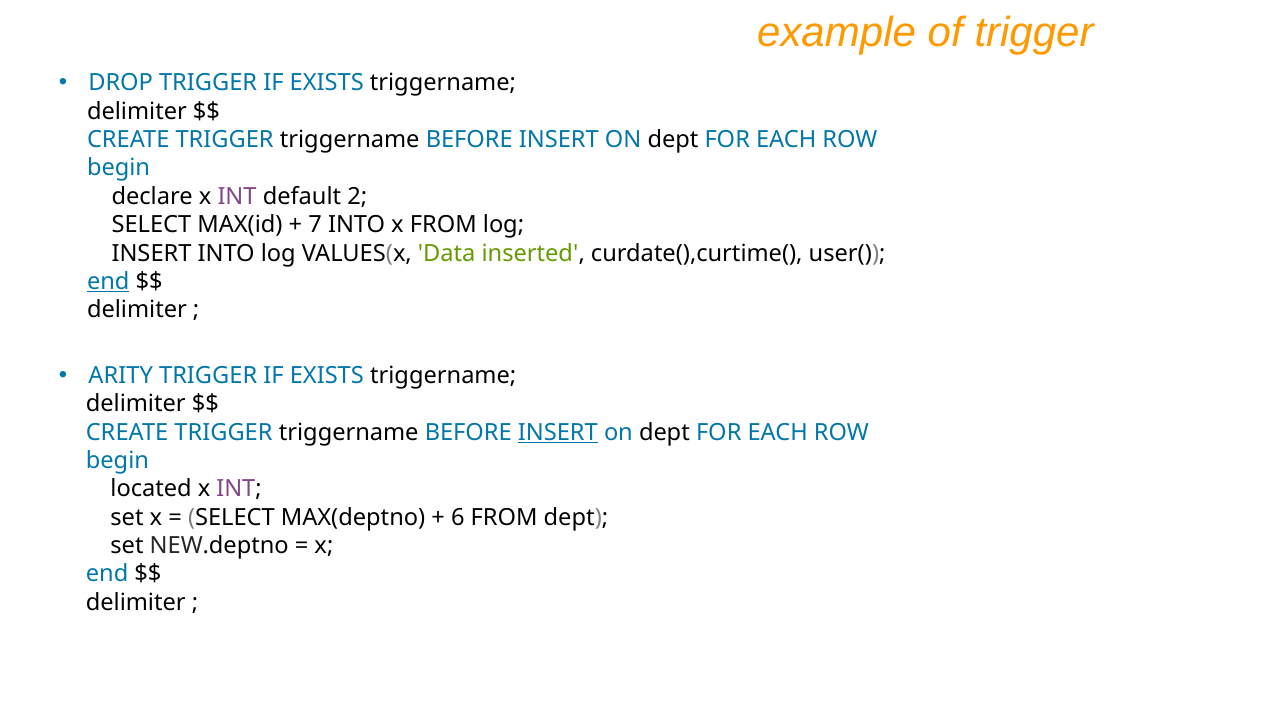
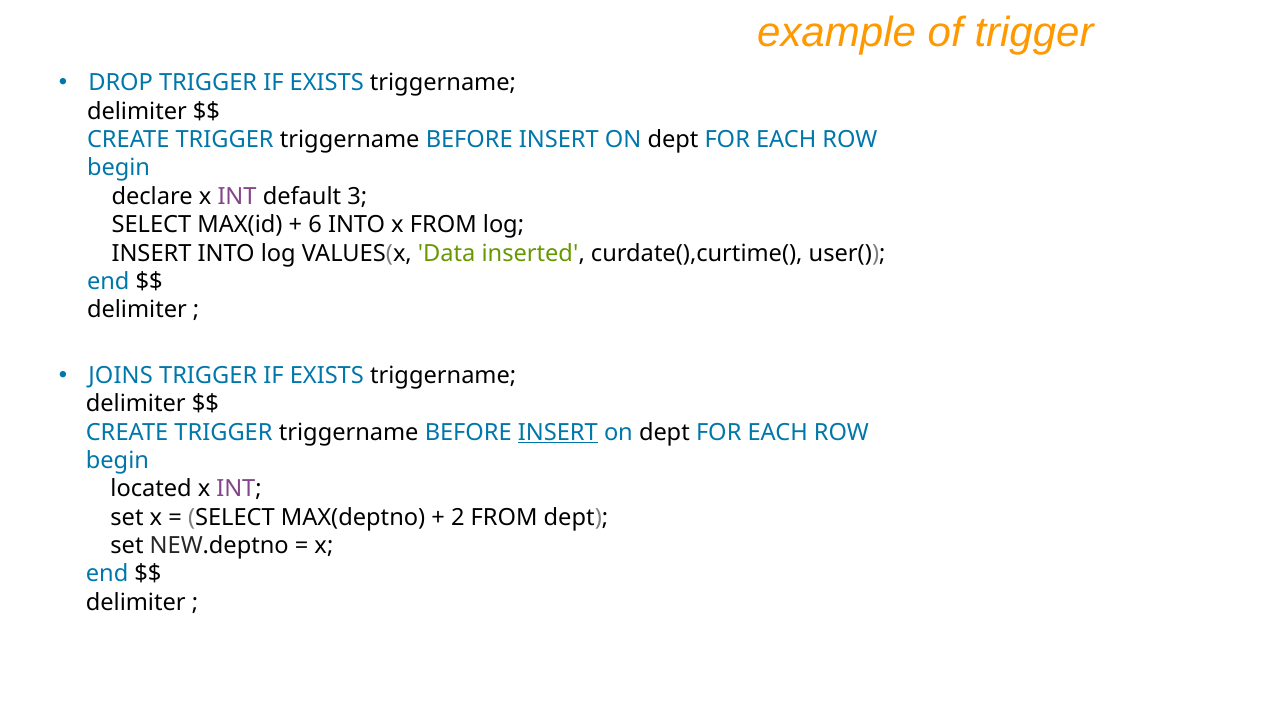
2: 2 -> 3
7: 7 -> 6
end at (108, 282) underline: present -> none
ARITY: ARITY -> JOINS
6: 6 -> 2
